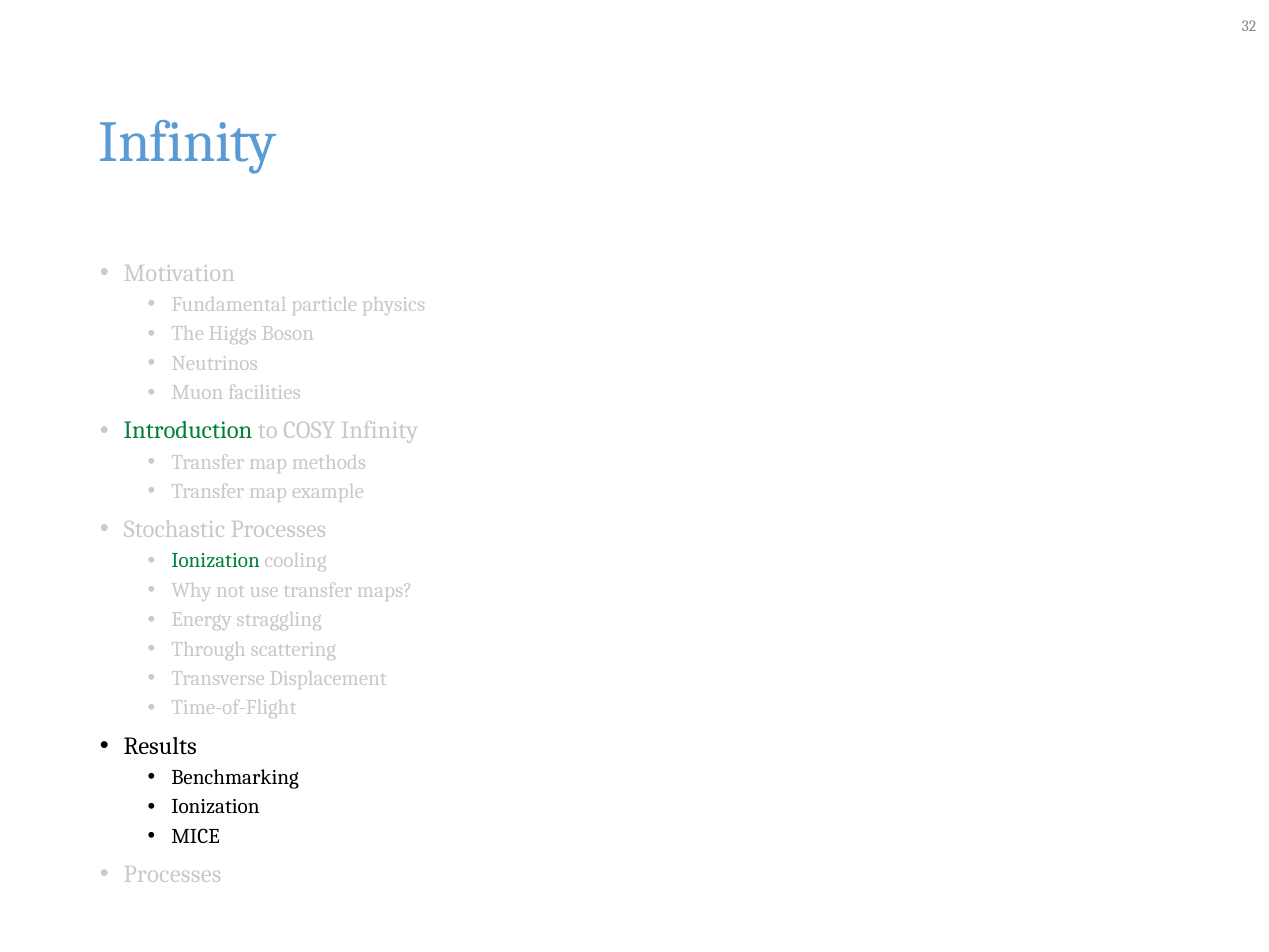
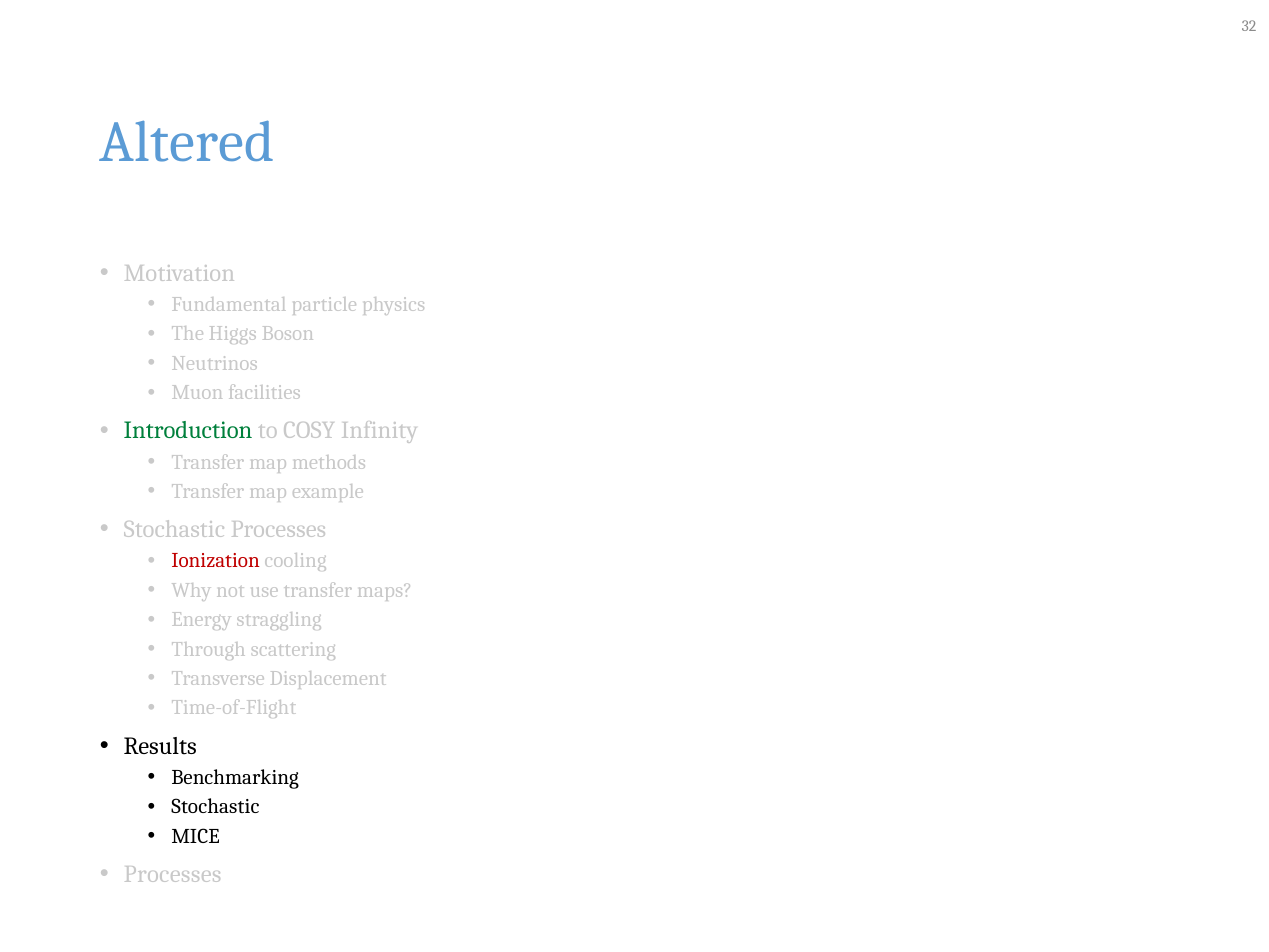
Infinity at (188, 142): Infinity -> Altered
Ionization at (216, 561) colour: green -> red
Ionization at (215, 807): Ionization -> Stochastic
